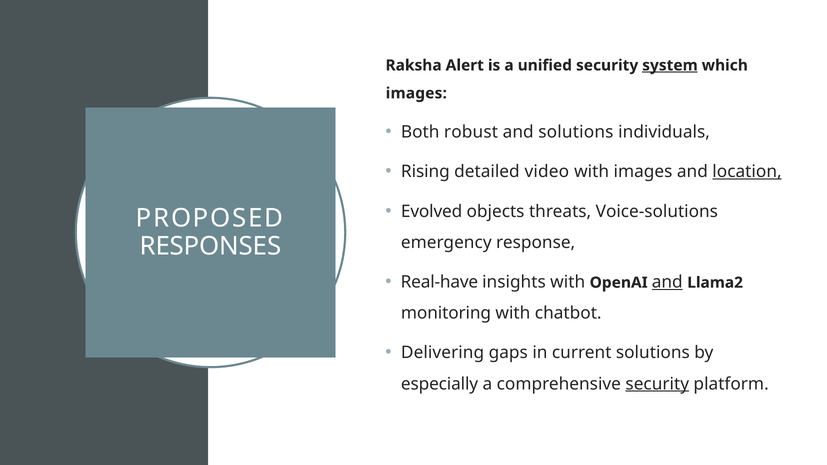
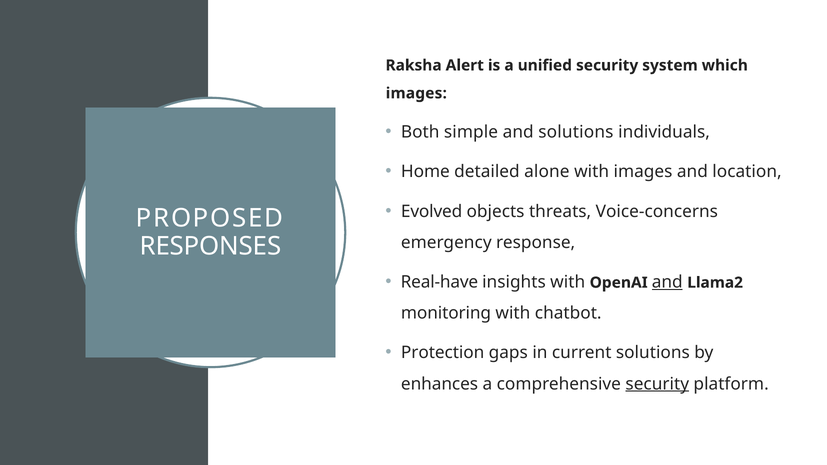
system underline: present -> none
robust: robust -> simple
Rising: Rising -> Home
video: video -> alone
location underline: present -> none
Voice-solutions: Voice-solutions -> Voice-concerns
Delivering: Delivering -> Protection
especially: especially -> enhances
